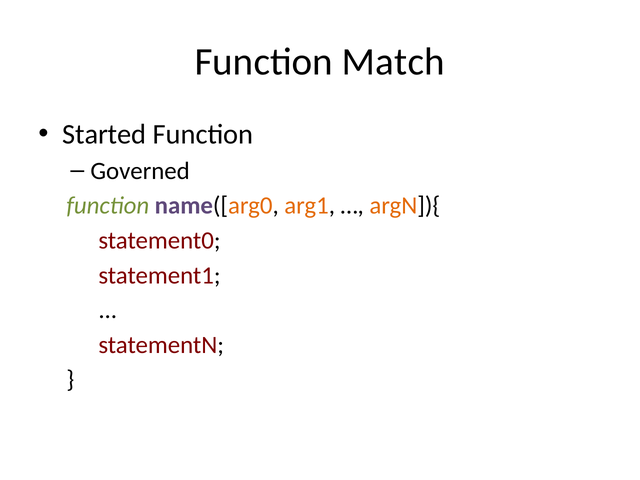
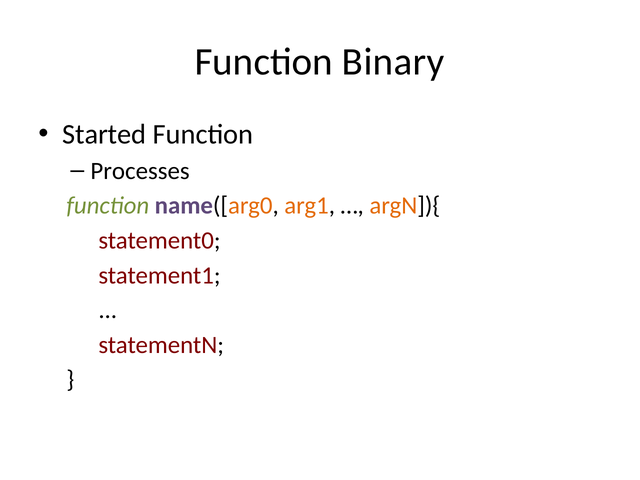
Match: Match -> Binary
Governed: Governed -> Processes
